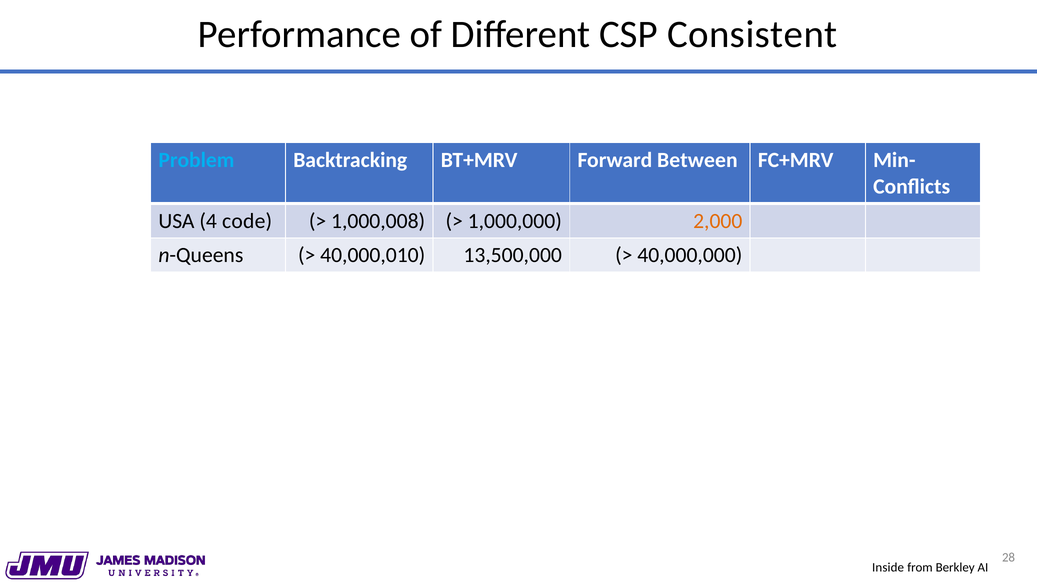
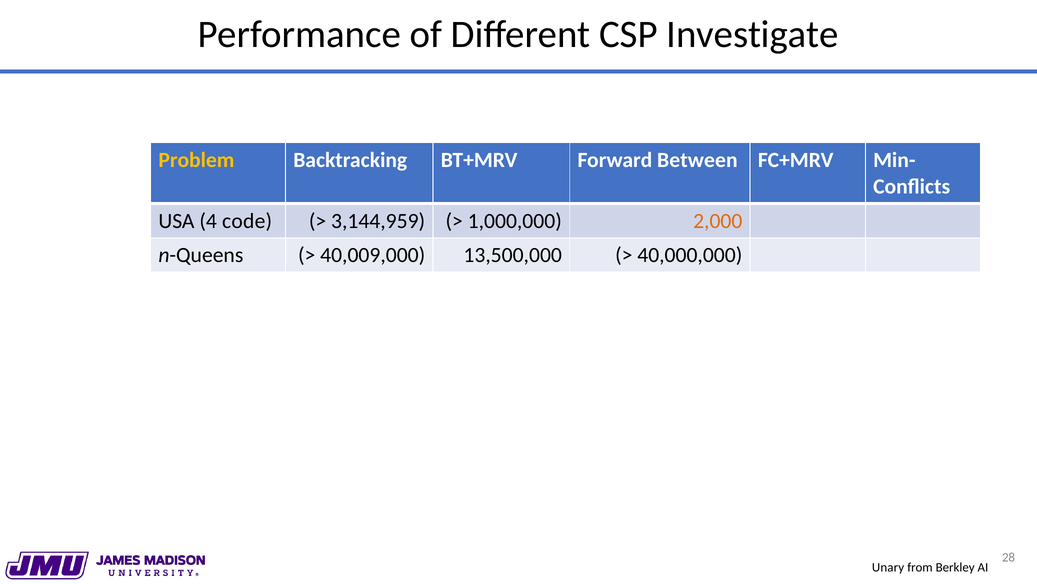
Consistent: Consistent -> Investigate
Problem colour: light blue -> yellow
1,000,008: 1,000,008 -> 3,144,959
40,000,010: 40,000,010 -> 40,009,000
Inside: Inside -> Unary
